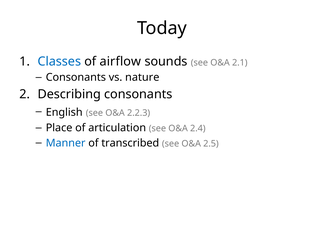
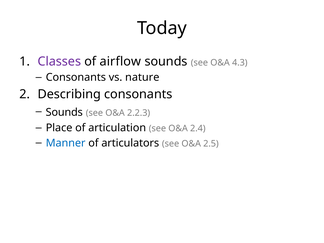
Classes colour: blue -> purple
2.1: 2.1 -> 4.3
English at (64, 112): English -> Sounds
transcribed: transcribed -> articulators
